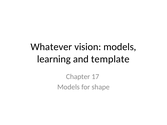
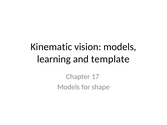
Whatever: Whatever -> Kinematic
